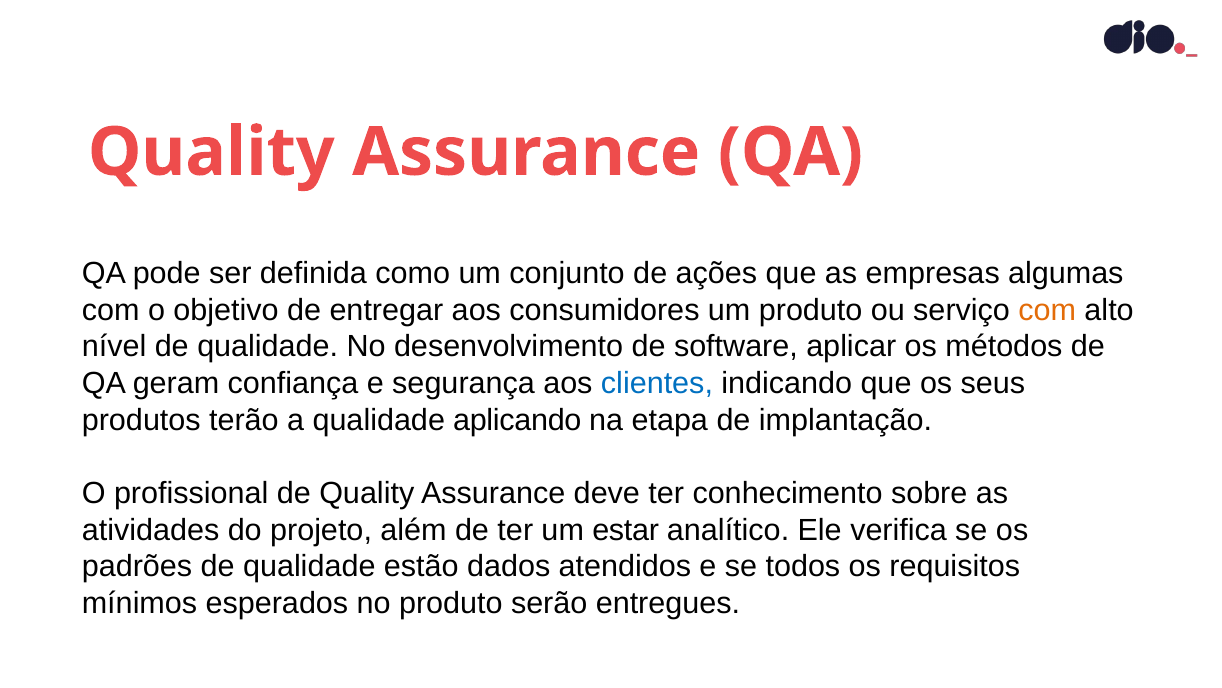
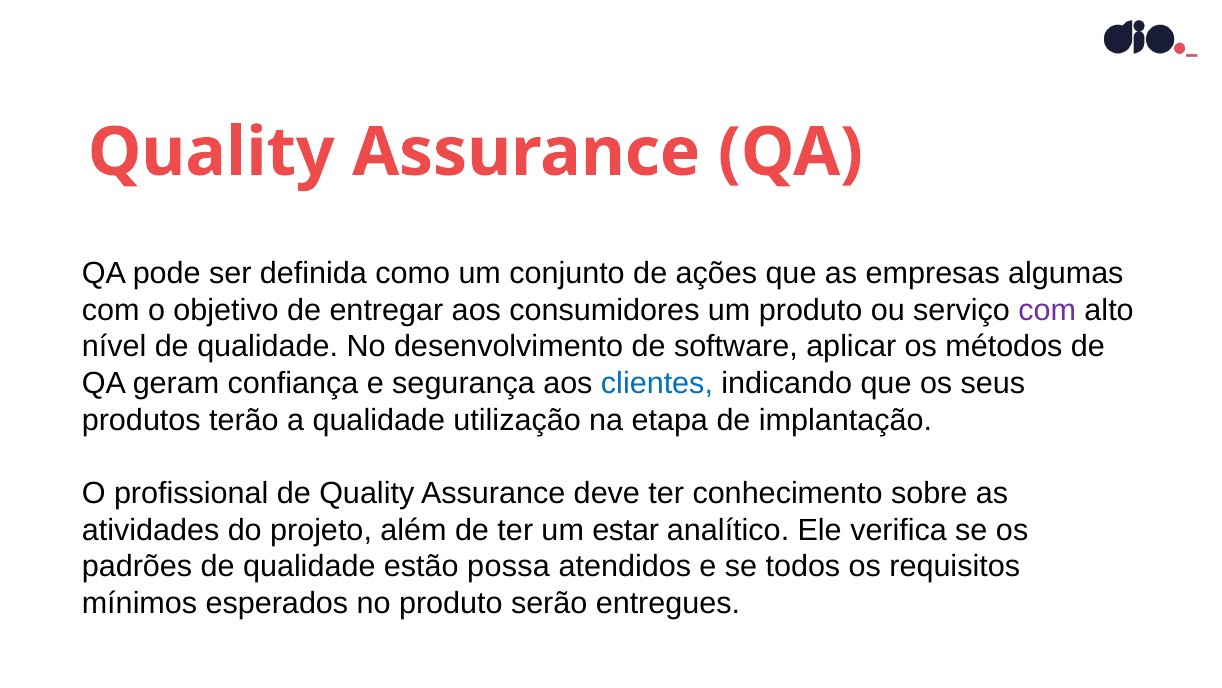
com at (1047, 310) colour: orange -> purple
aplicando: aplicando -> utilização
dados: dados -> possa
